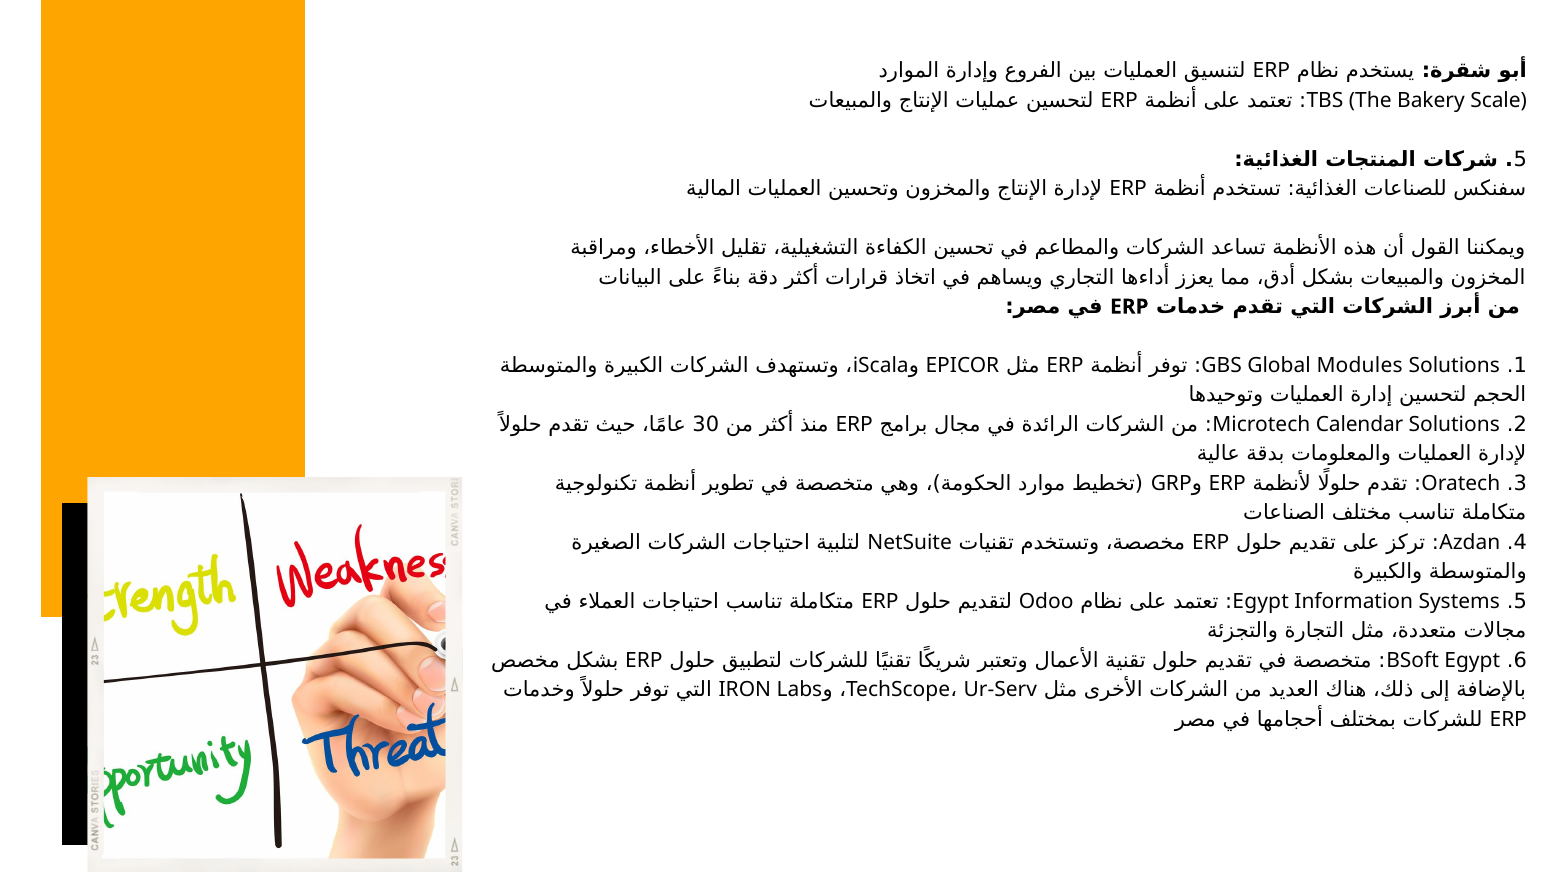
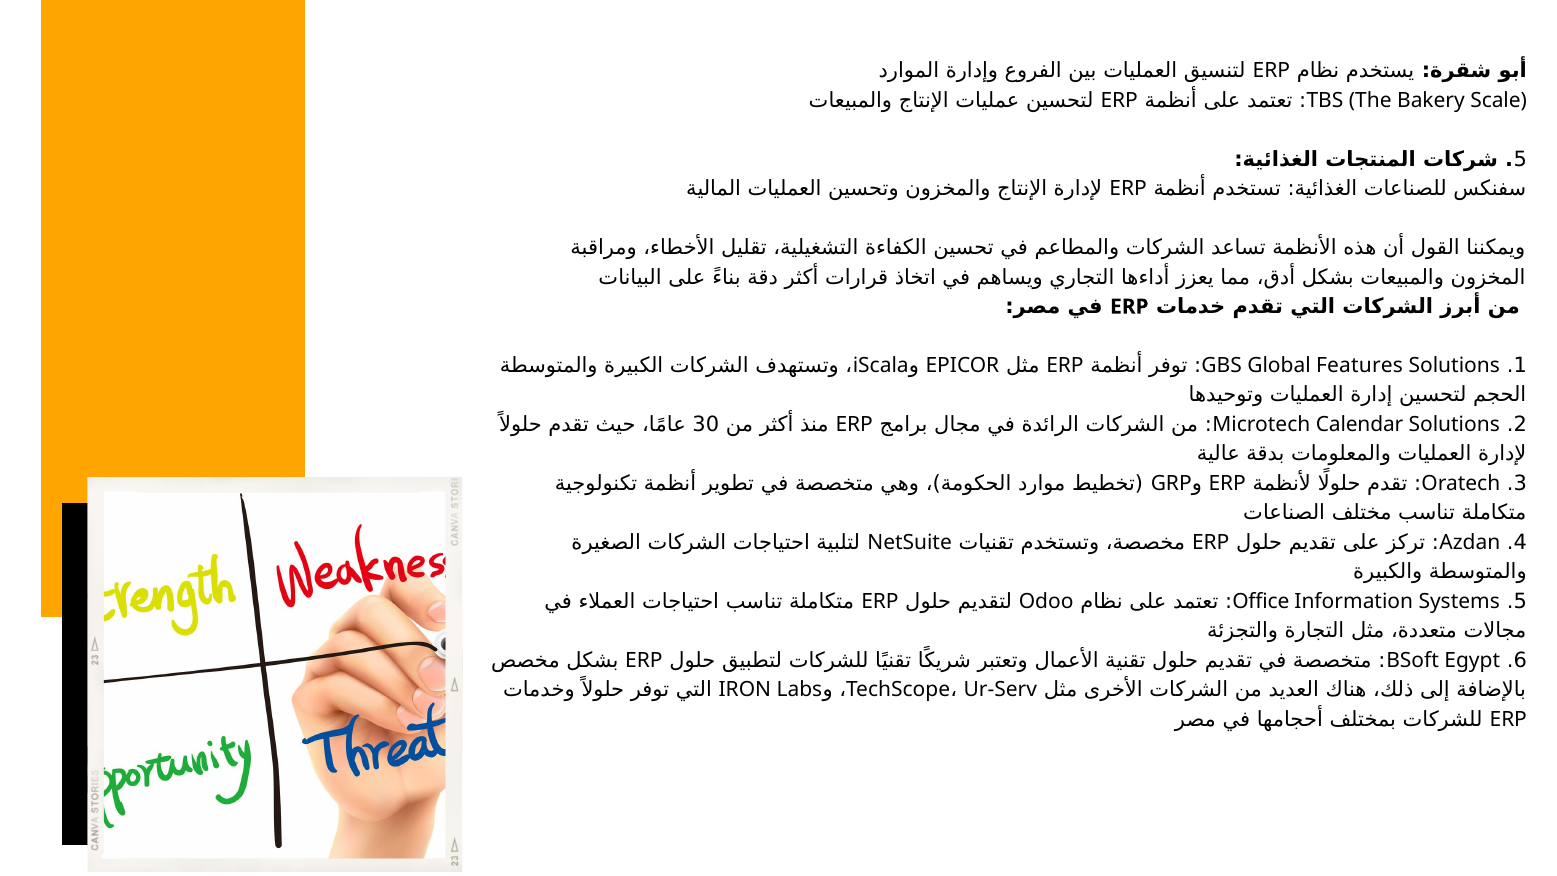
Modules: Modules -> Features
Egypt at (1261, 601): Egypt -> Office
